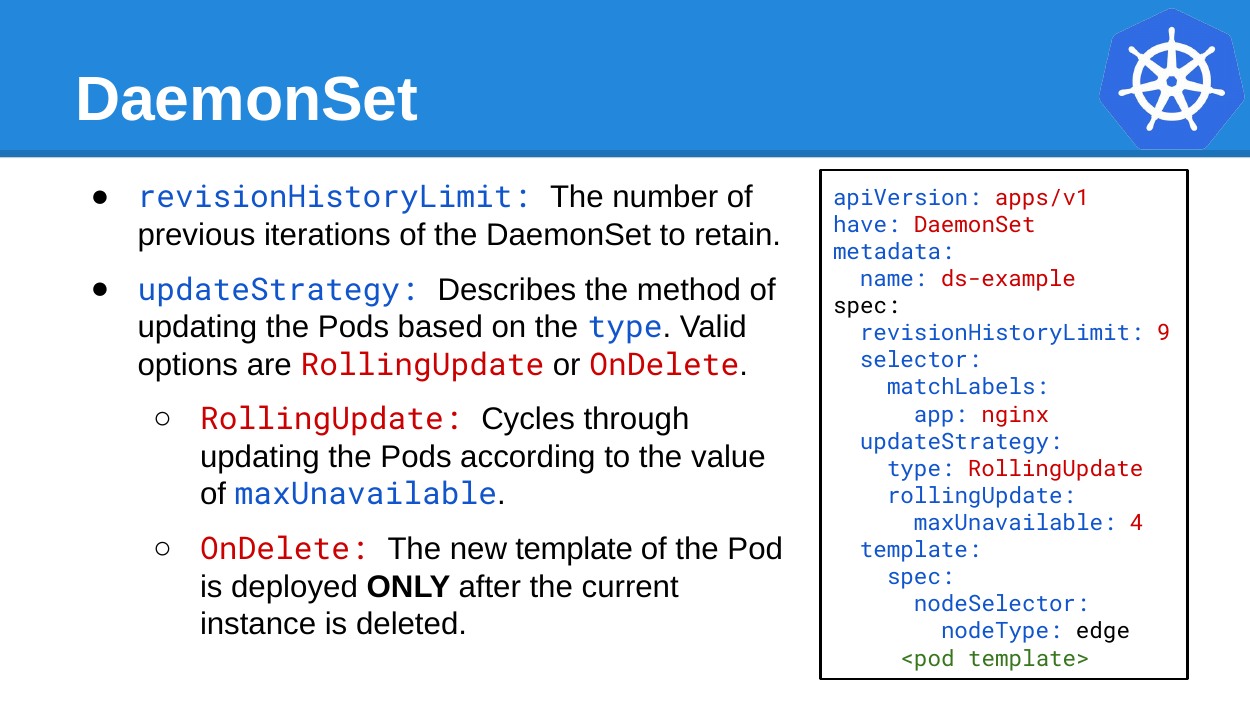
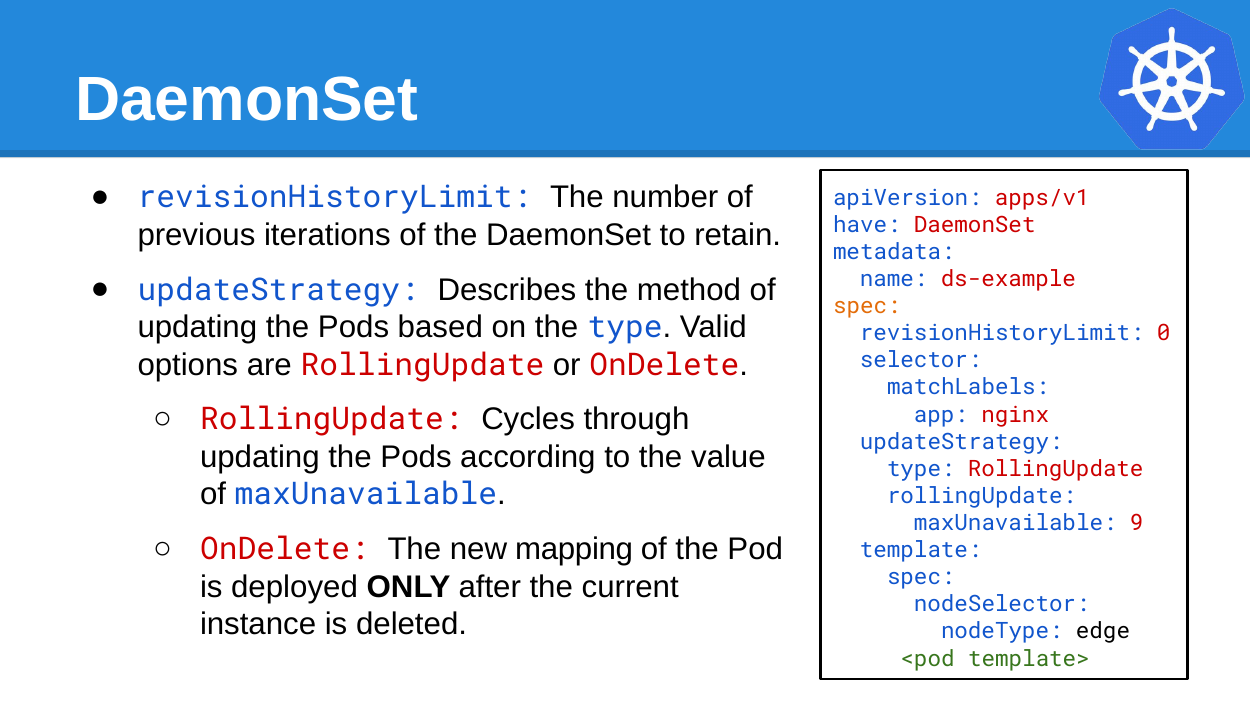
spec at (867, 306) colour: black -> orange
9: 9 -> 0
4: 4 -> 9
new template: template -> mapping
